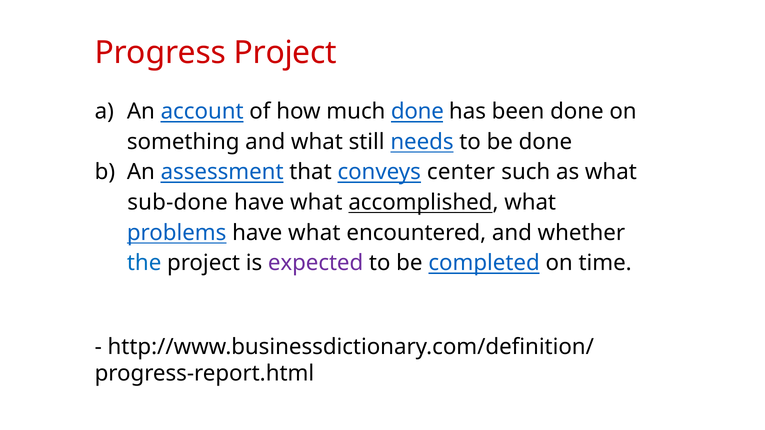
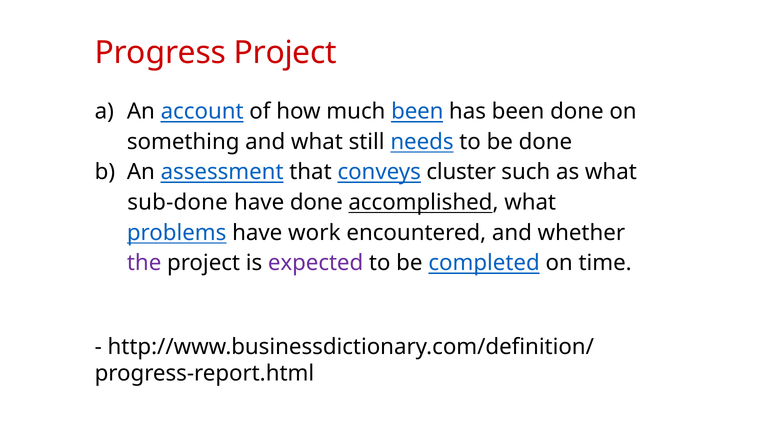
much done: done -> been
center: center -> cluster
what at (316, 203): what -> done
problems have what: what -> work
the colour: blue -> purple
